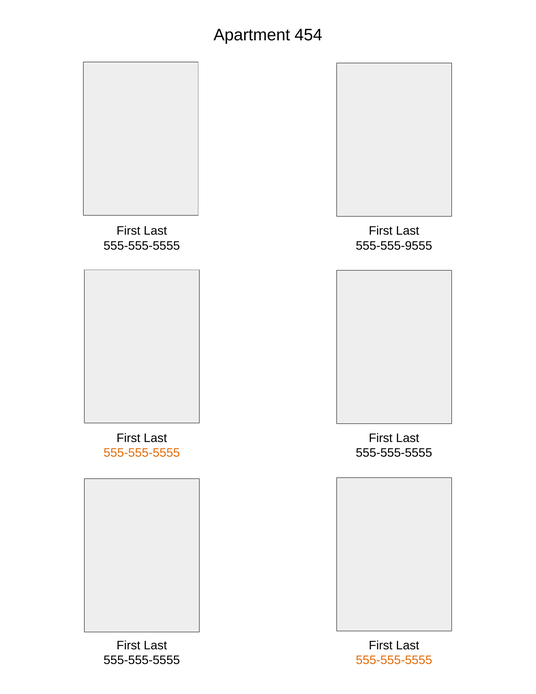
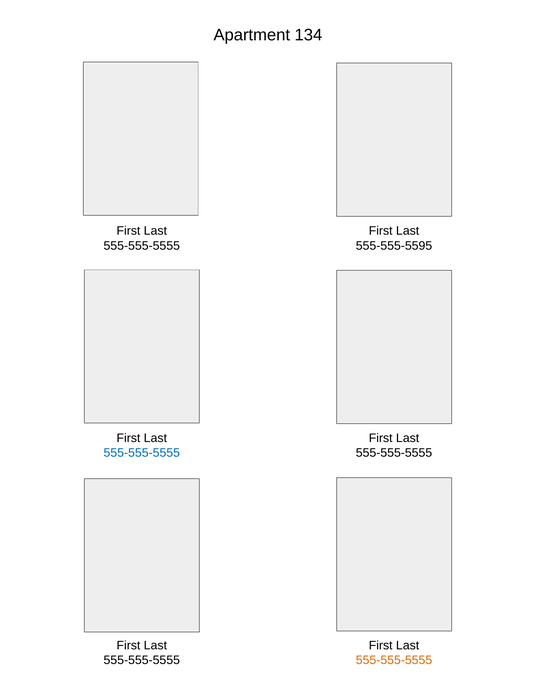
454: 454 -> 134
555-555-9555: 555-555-9555 -> 555-555-5595
555-555-5555 at (142, 453) colour: orange -> blue
